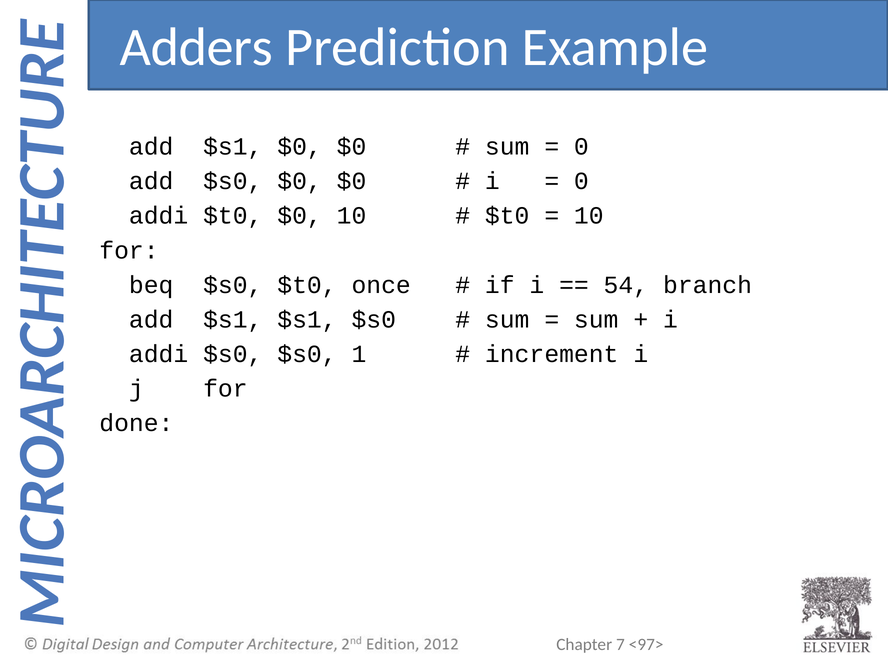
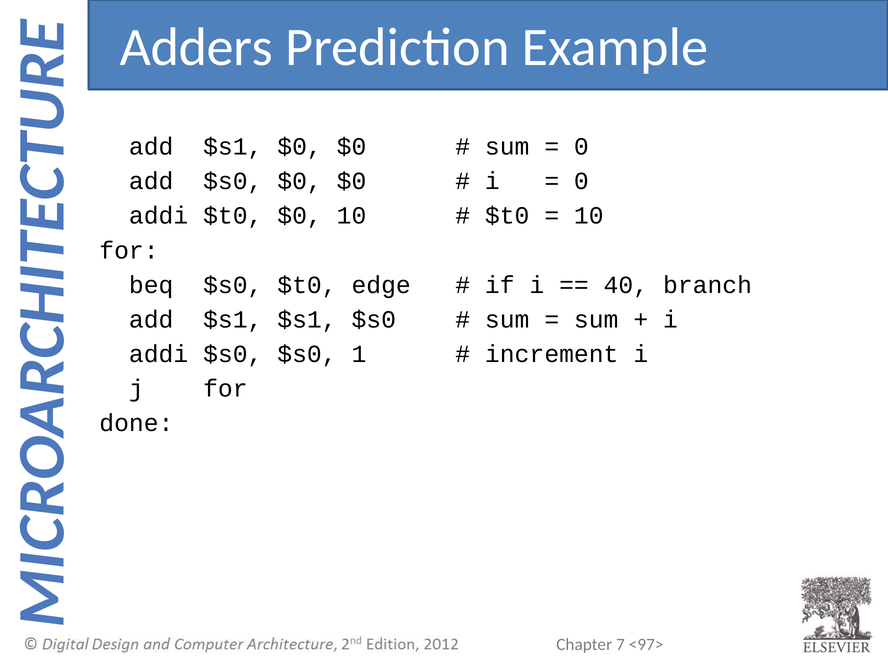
once: once -> edge
54: 54 -> 40
